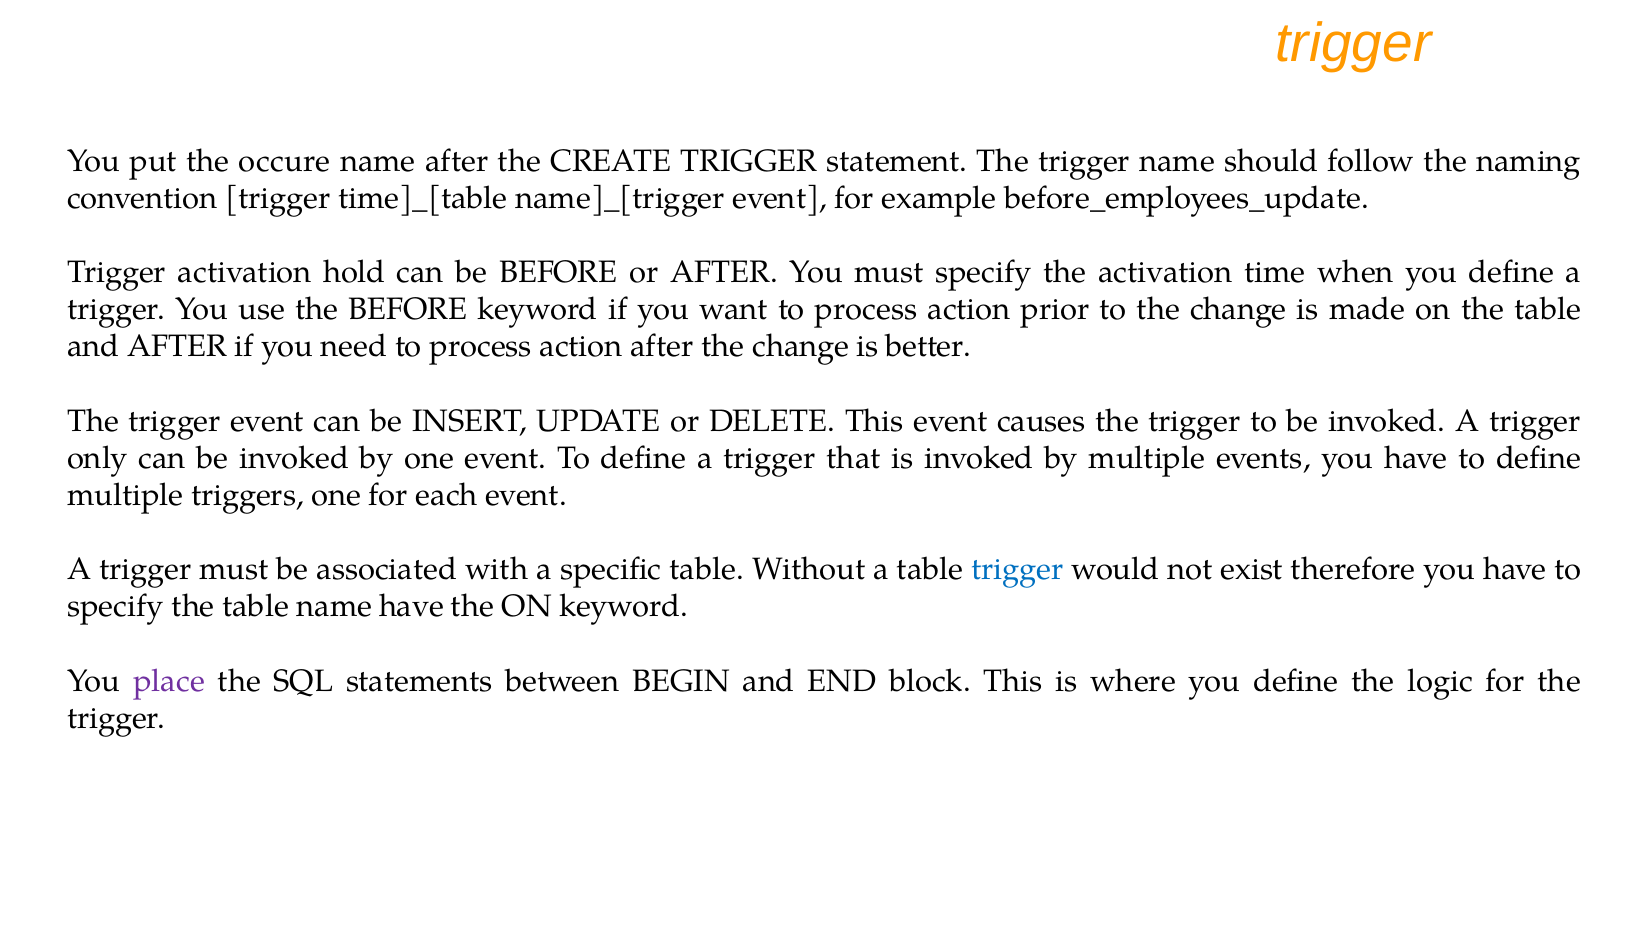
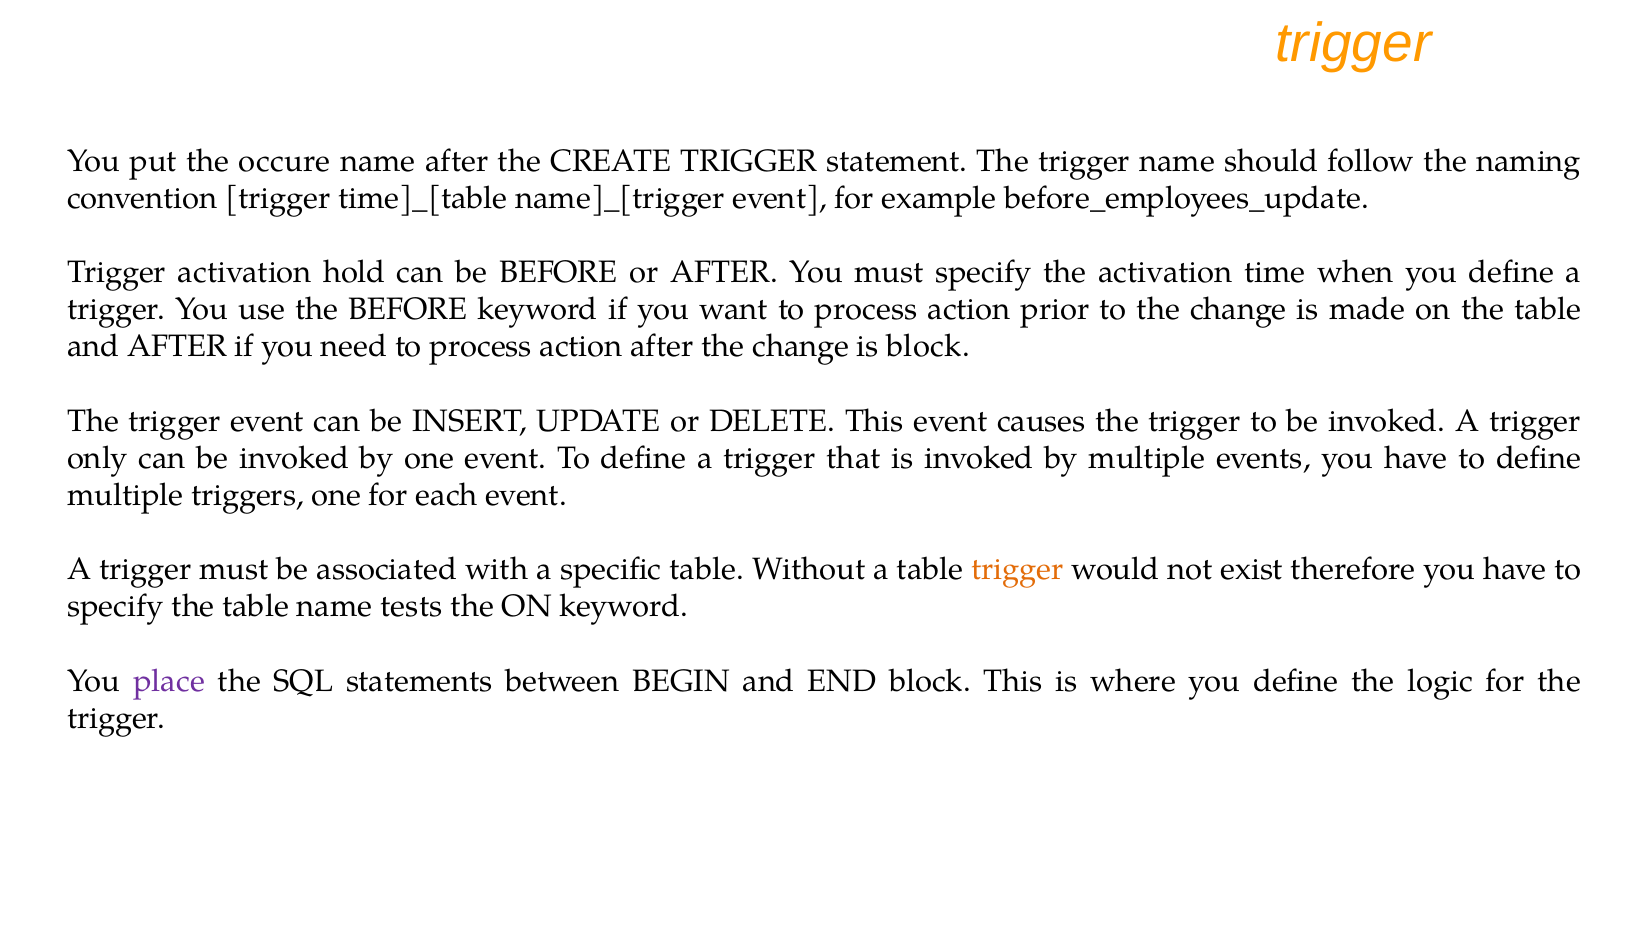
is better: better -> block
trigger at (1018, 570) colour: blue -> orange
name have: have -> tests
